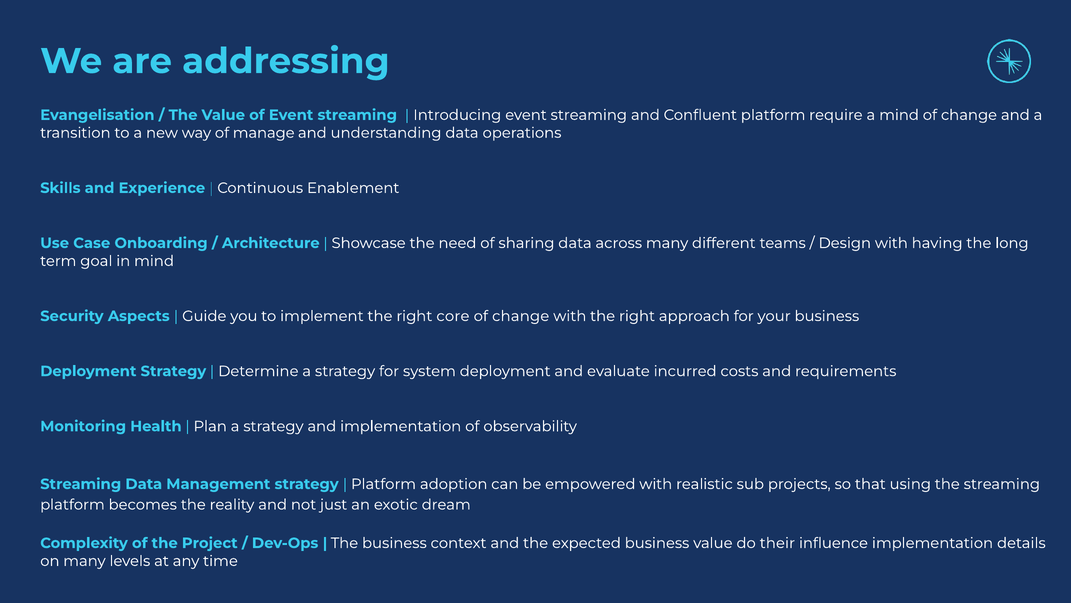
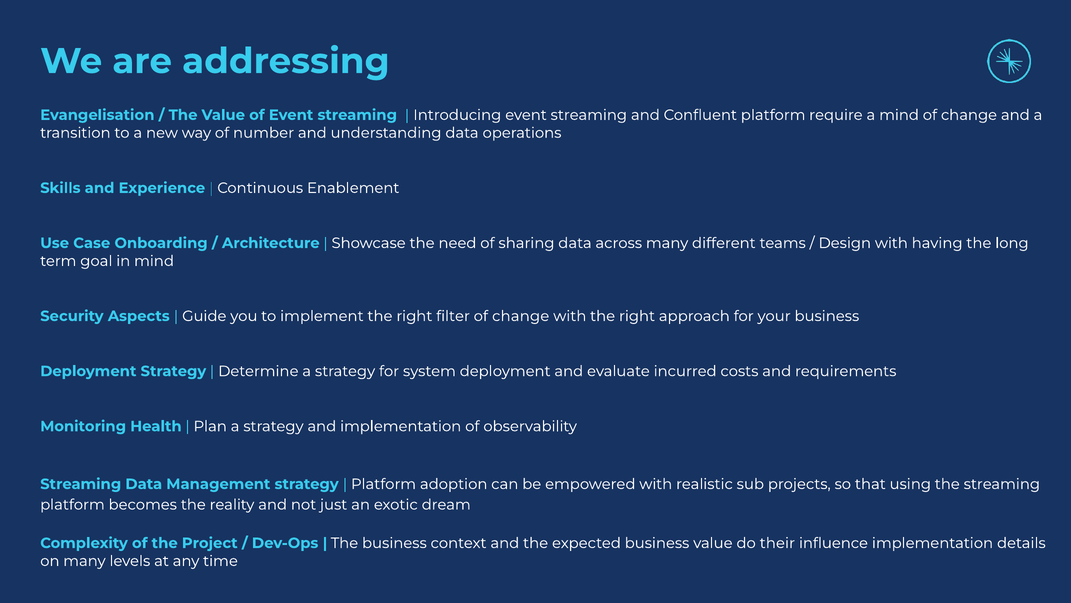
manage: manage -> number
core: core -> filter
